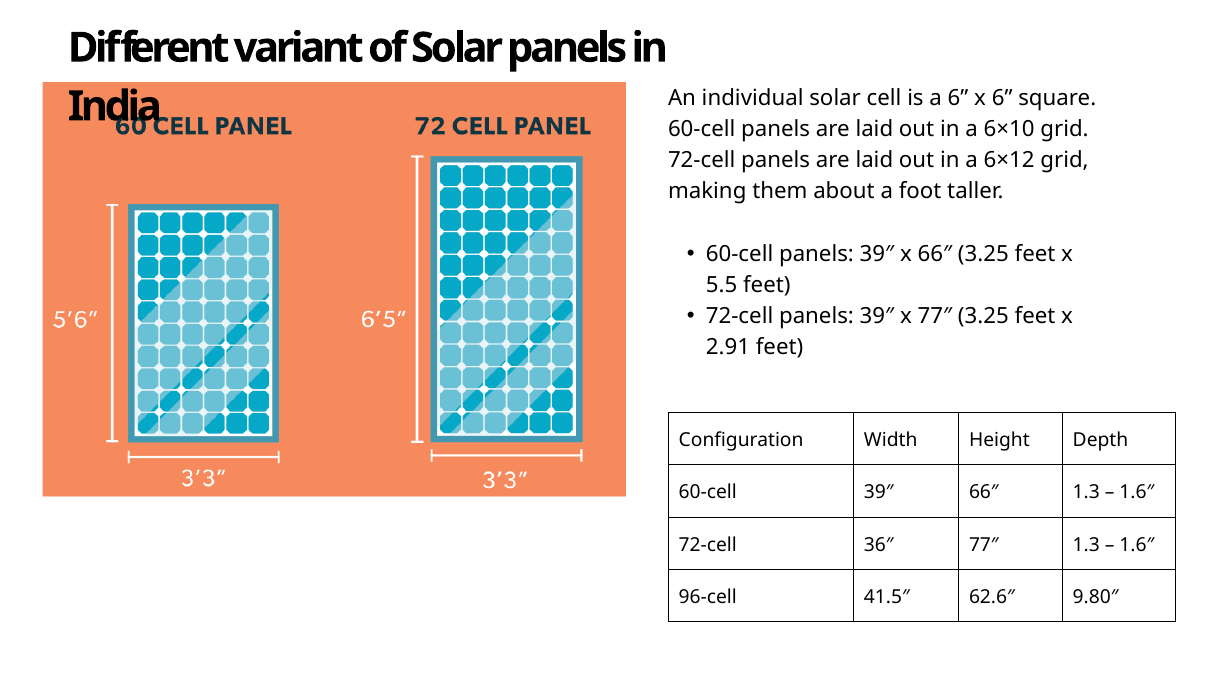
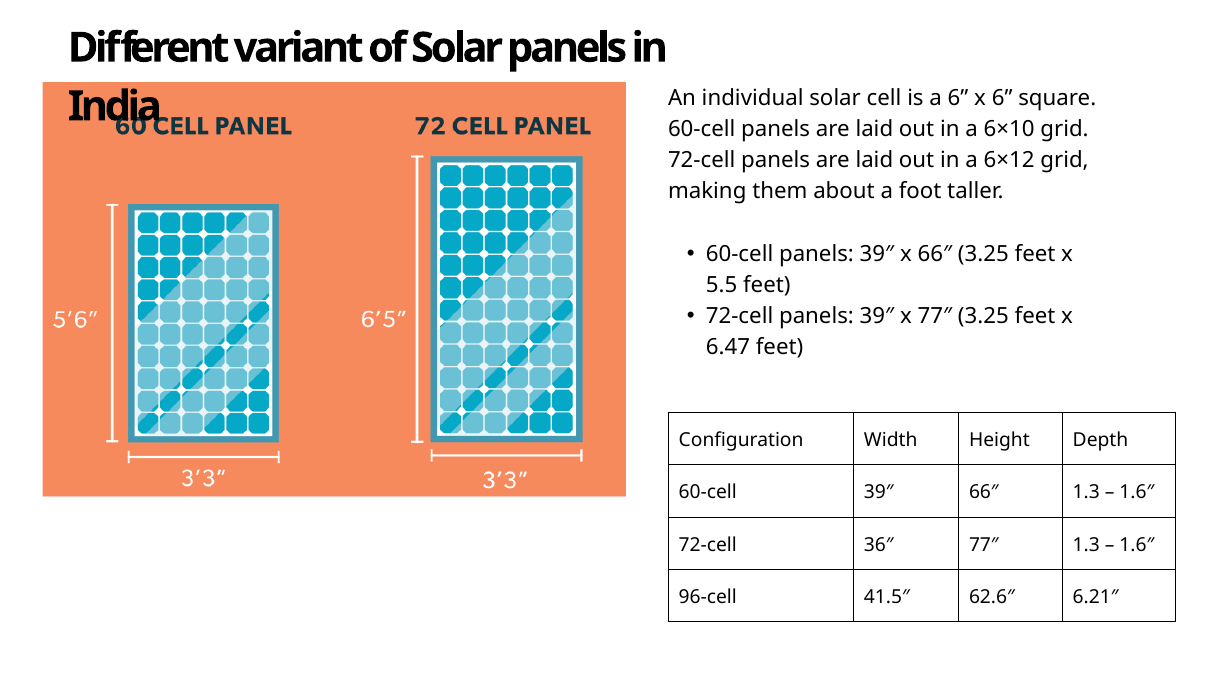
2.91: 2.91 -> 6.47
9.80″: 9.80″ -> 6.21″
